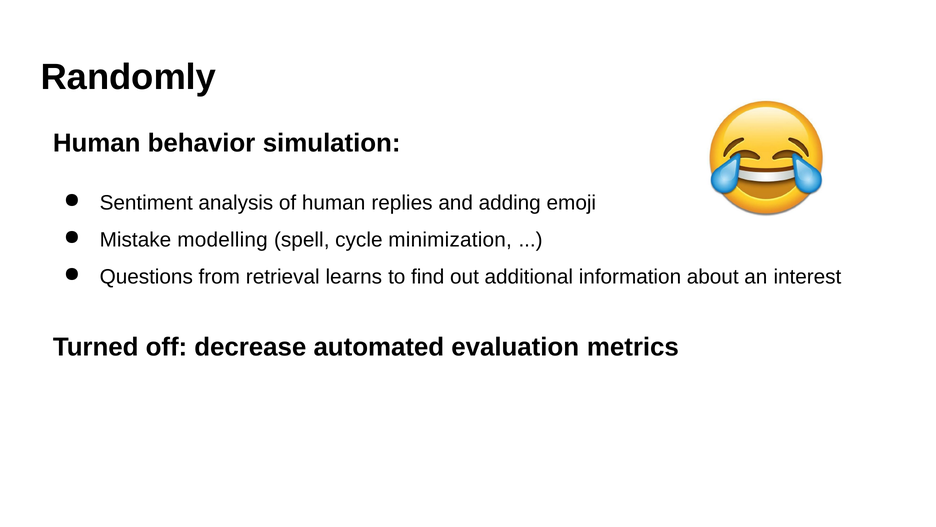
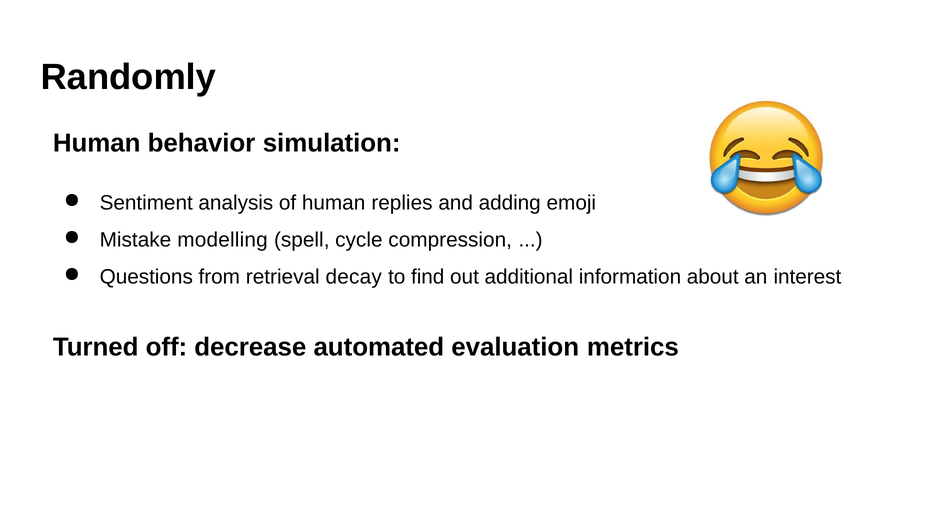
minimization: minimization -> compression
learns: learns -> decay
